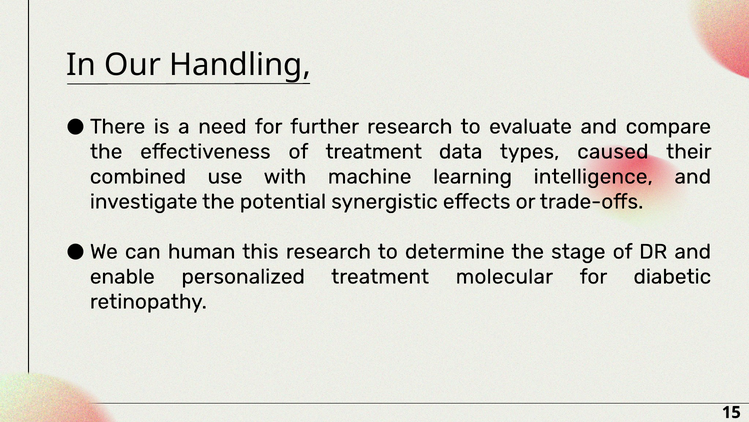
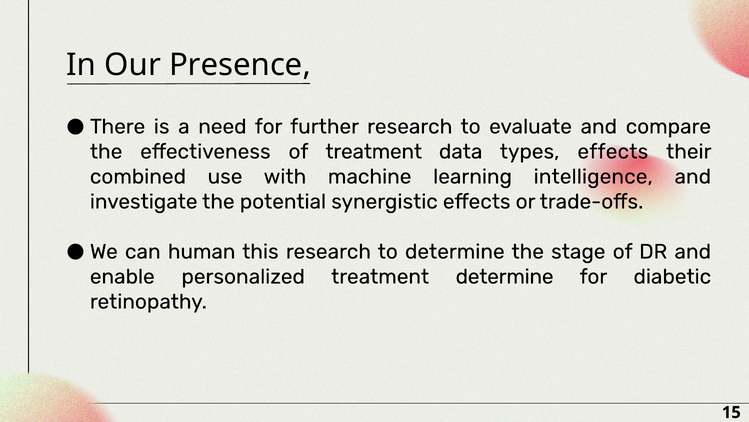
Handling: Handling -> Presence
types caused: caused -> effects
treatment molecular: molecular -> determine
